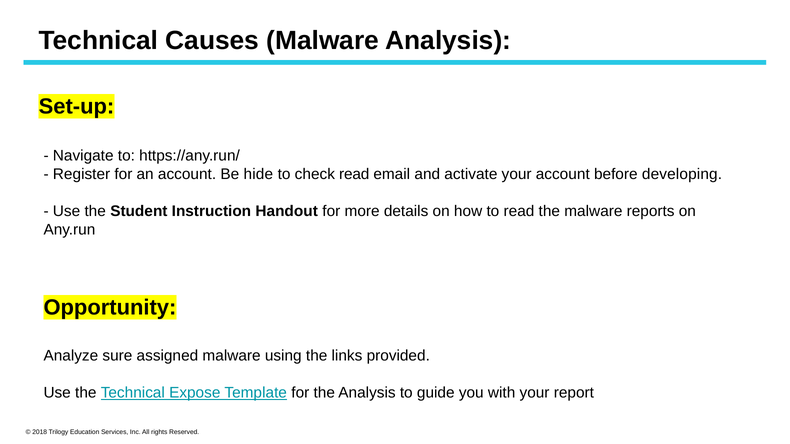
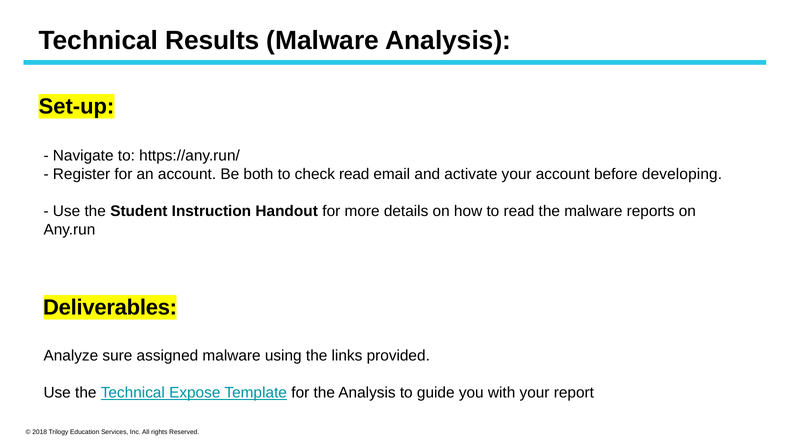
Causes: Causes -> Results
hide: hide -> both
Opportunity: Opportunity -> Deliverables
